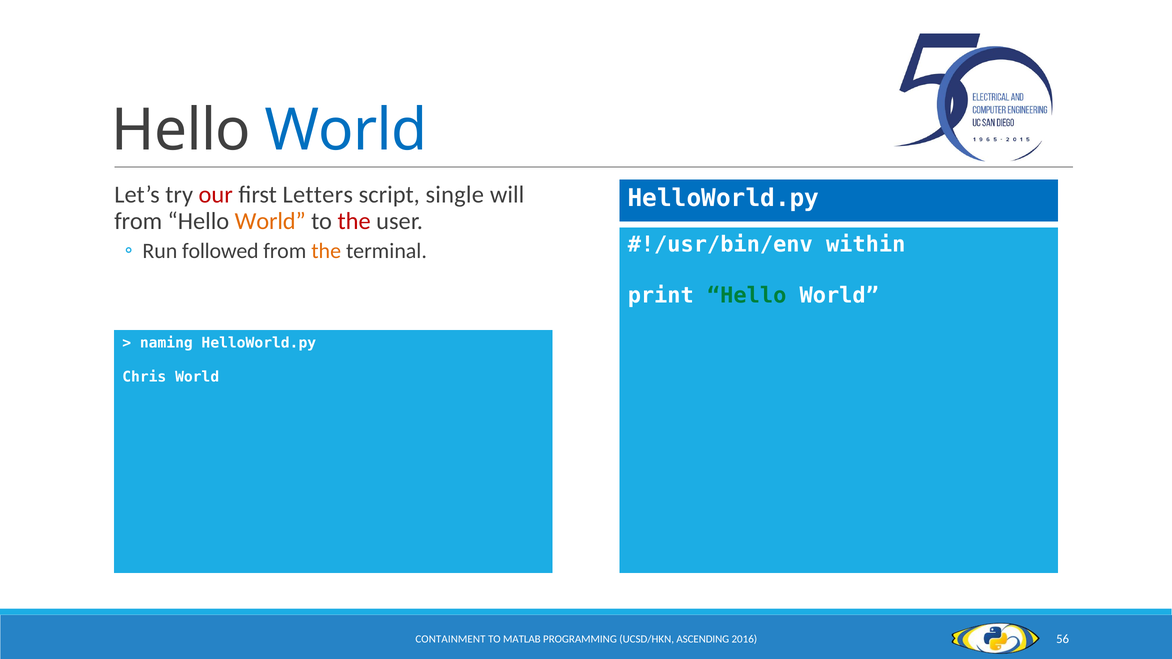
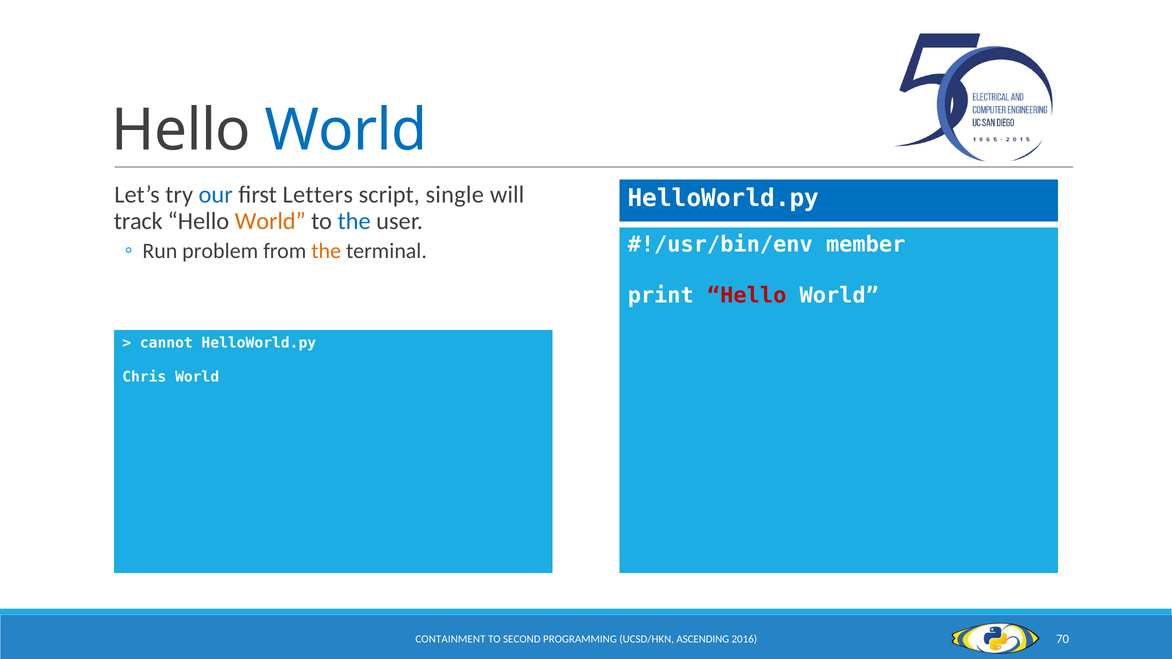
our colour: red -> blue
from at (138, 221): from -> track
the at (354, 221) colour: red -> blue
followed: followed -> problem
within: within -> member
Hello at (747, 296) colour: green -> red
naming: naming -> cannot
MATLAB: MATLAB -> SECOND
56: 56 -> 70
